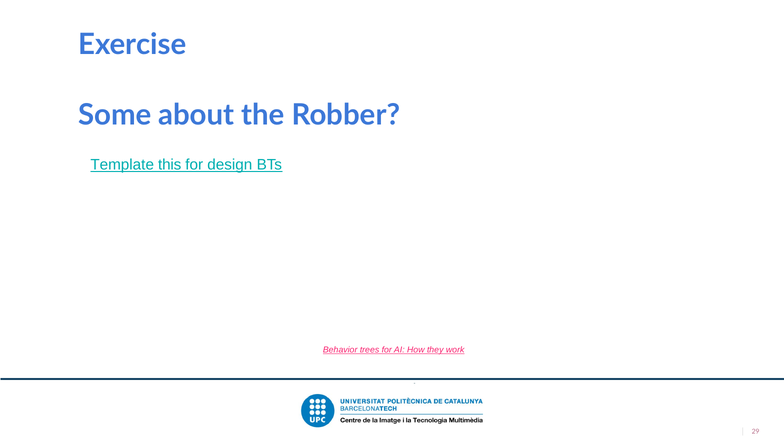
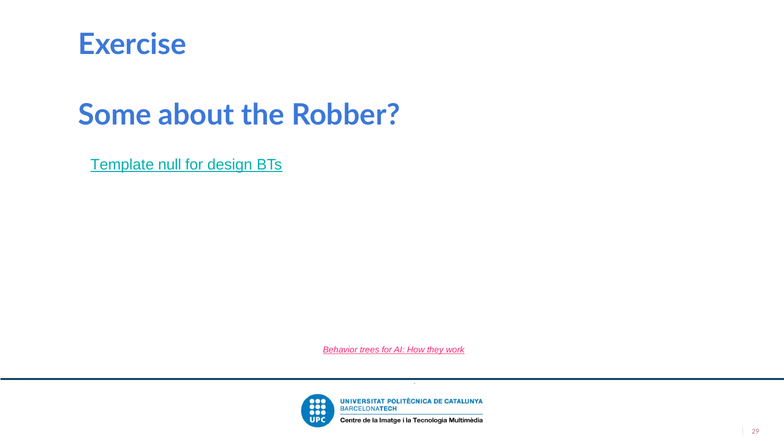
this: this -> null
